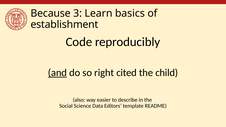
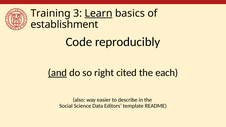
Because: Because -> Training
Learn underline: none -> present
child: child -> each
